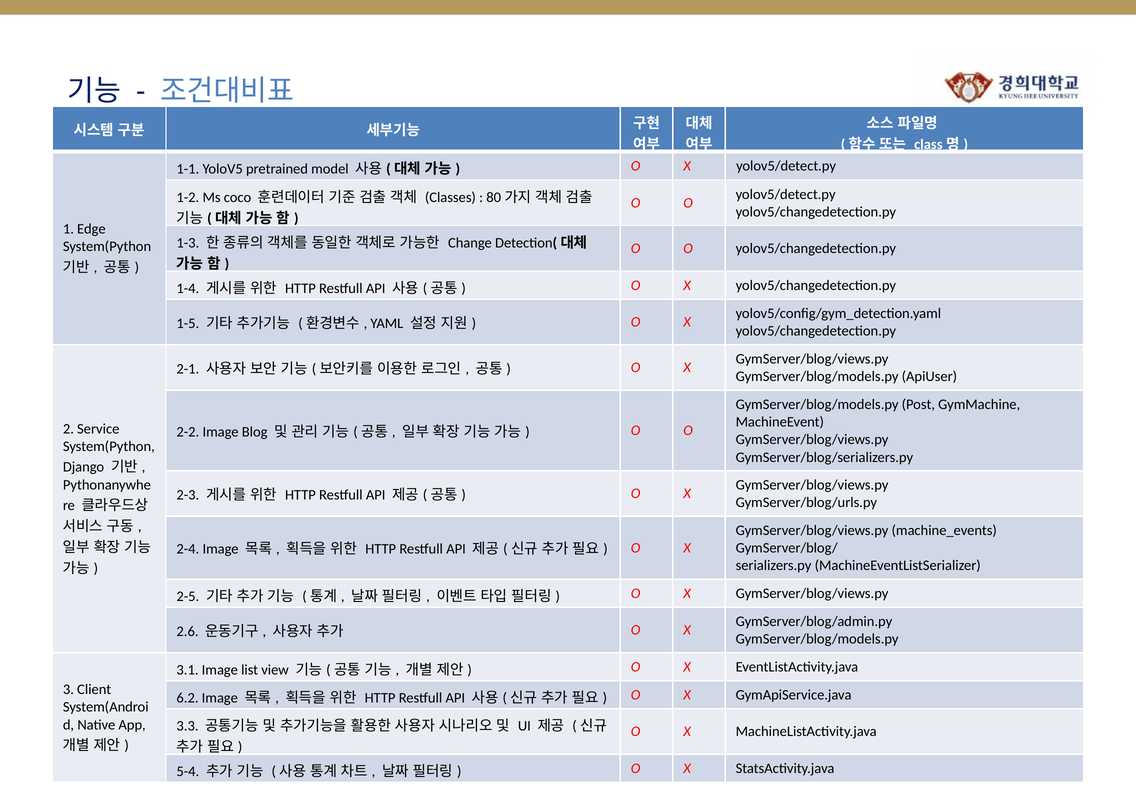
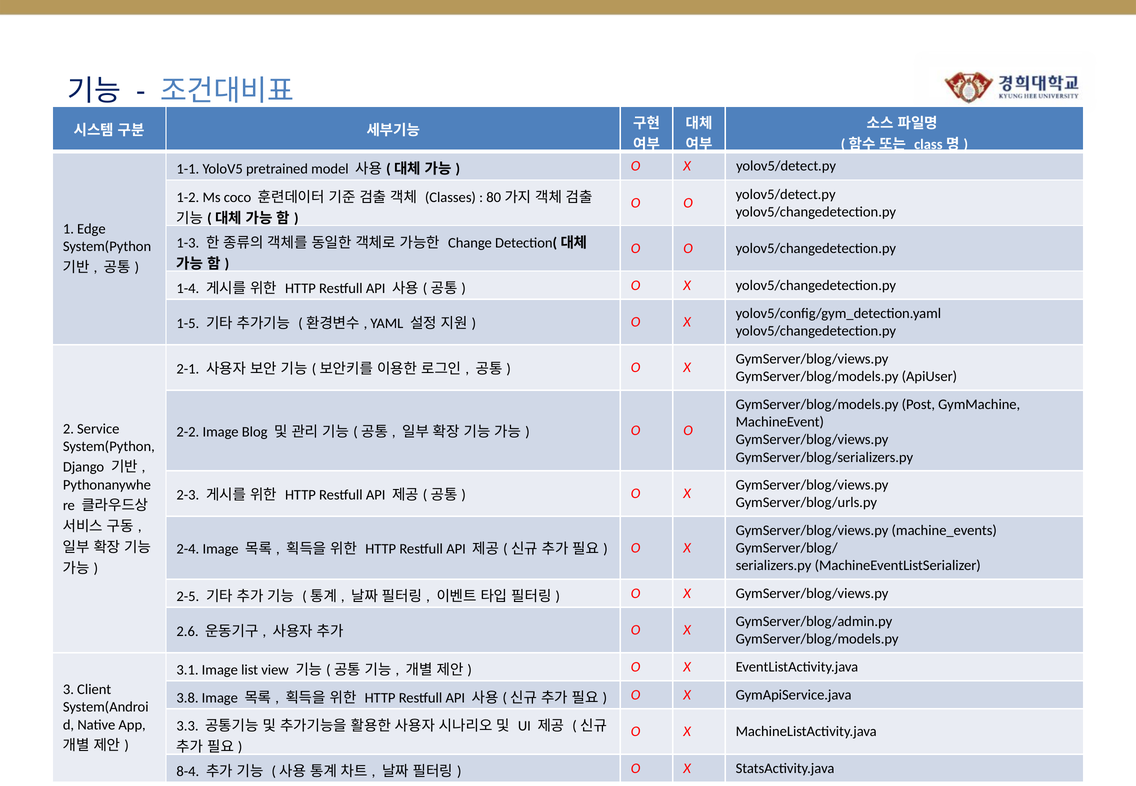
6.2: 6.2 -> 3.8
5-4: 5-4 -> 8-4
